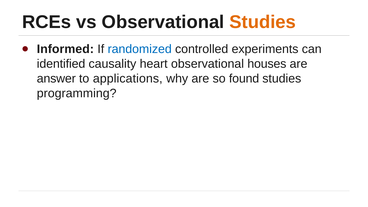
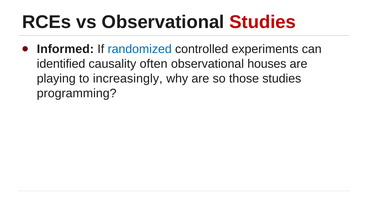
Studies at (263, 22) colour: orange -> red
heart: heart -> often
answer: answer -> playing
applications: applications -> increasingly
found: found -> those
